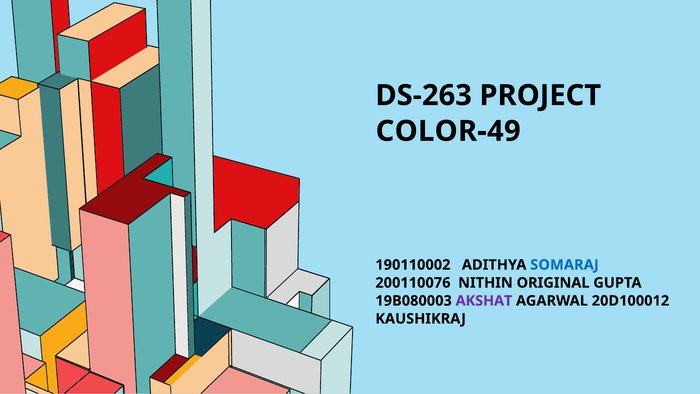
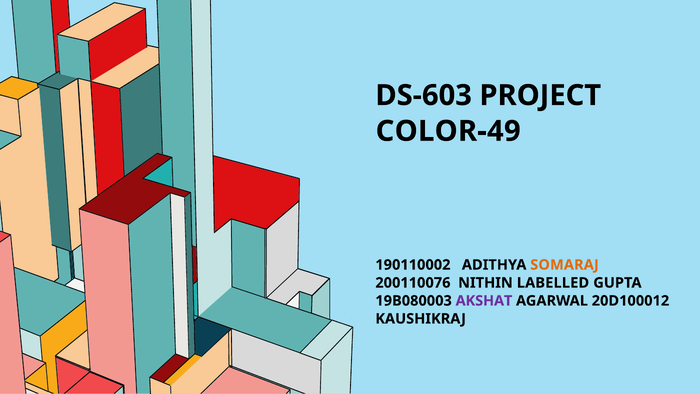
DS-263: DS-263 -> DS-603
SOMARAJ colour: blue -> orange
ORIGINAL: ORIGINAL -> LABELLED
